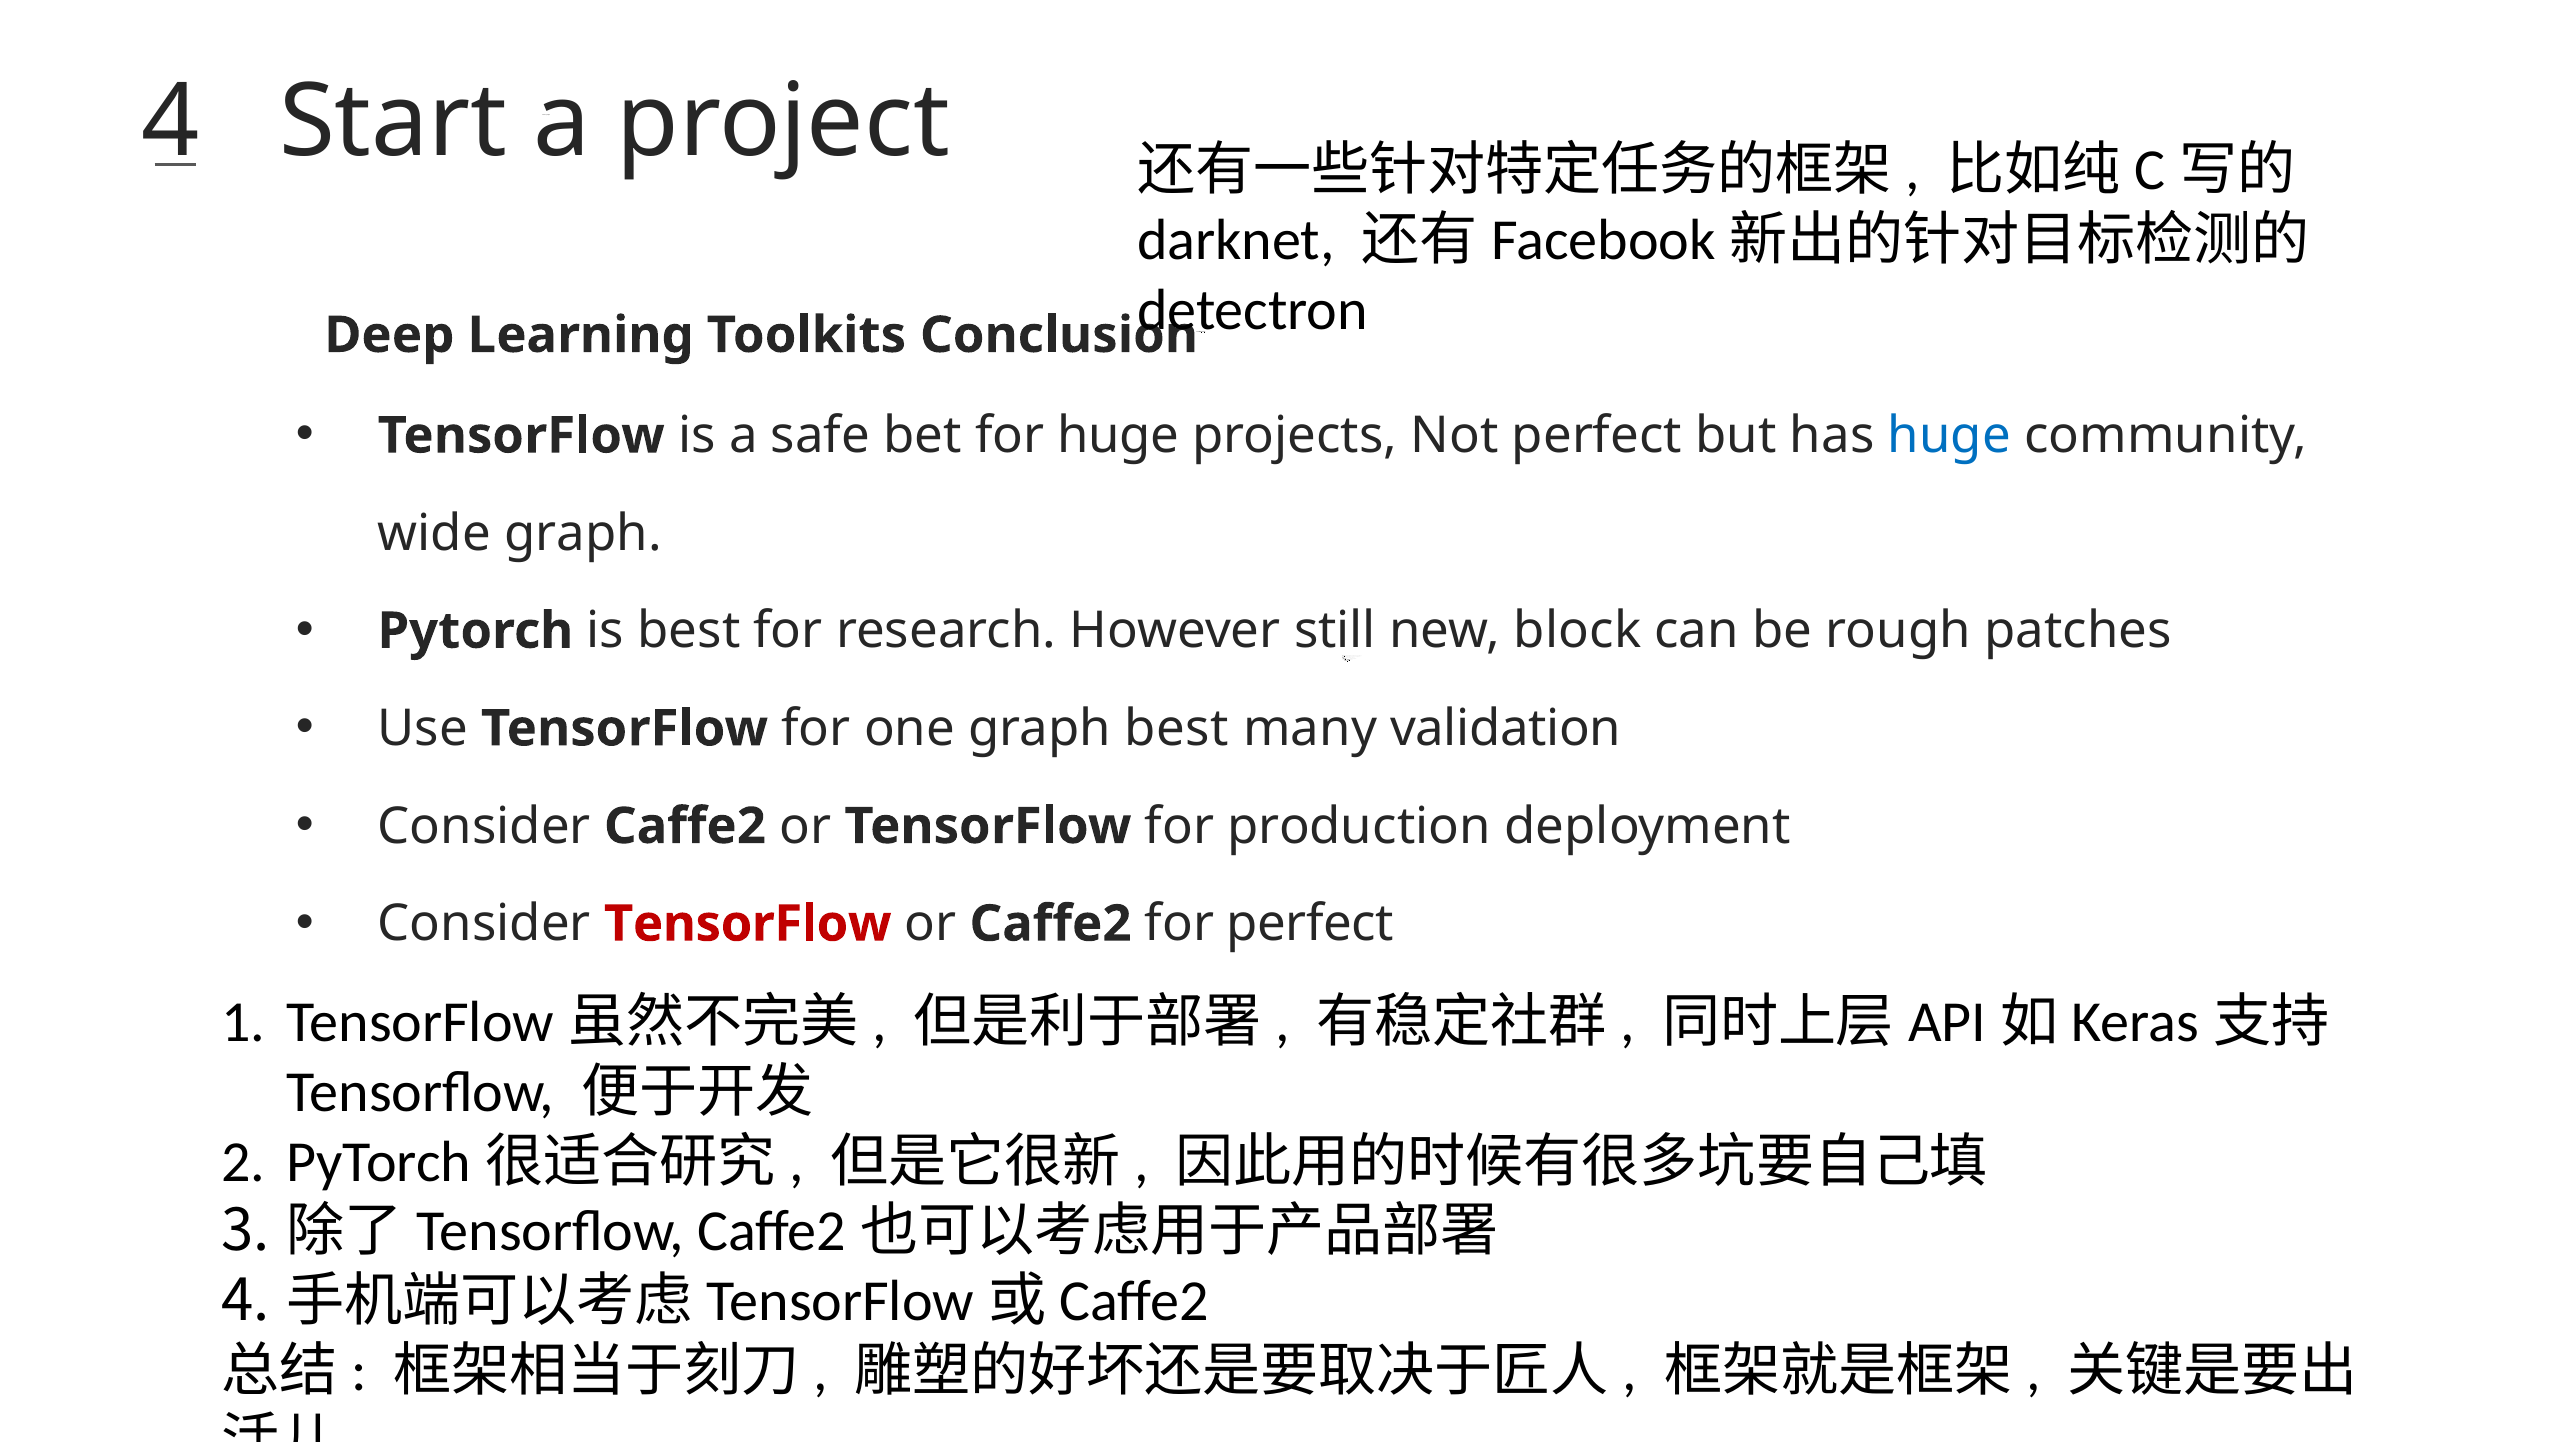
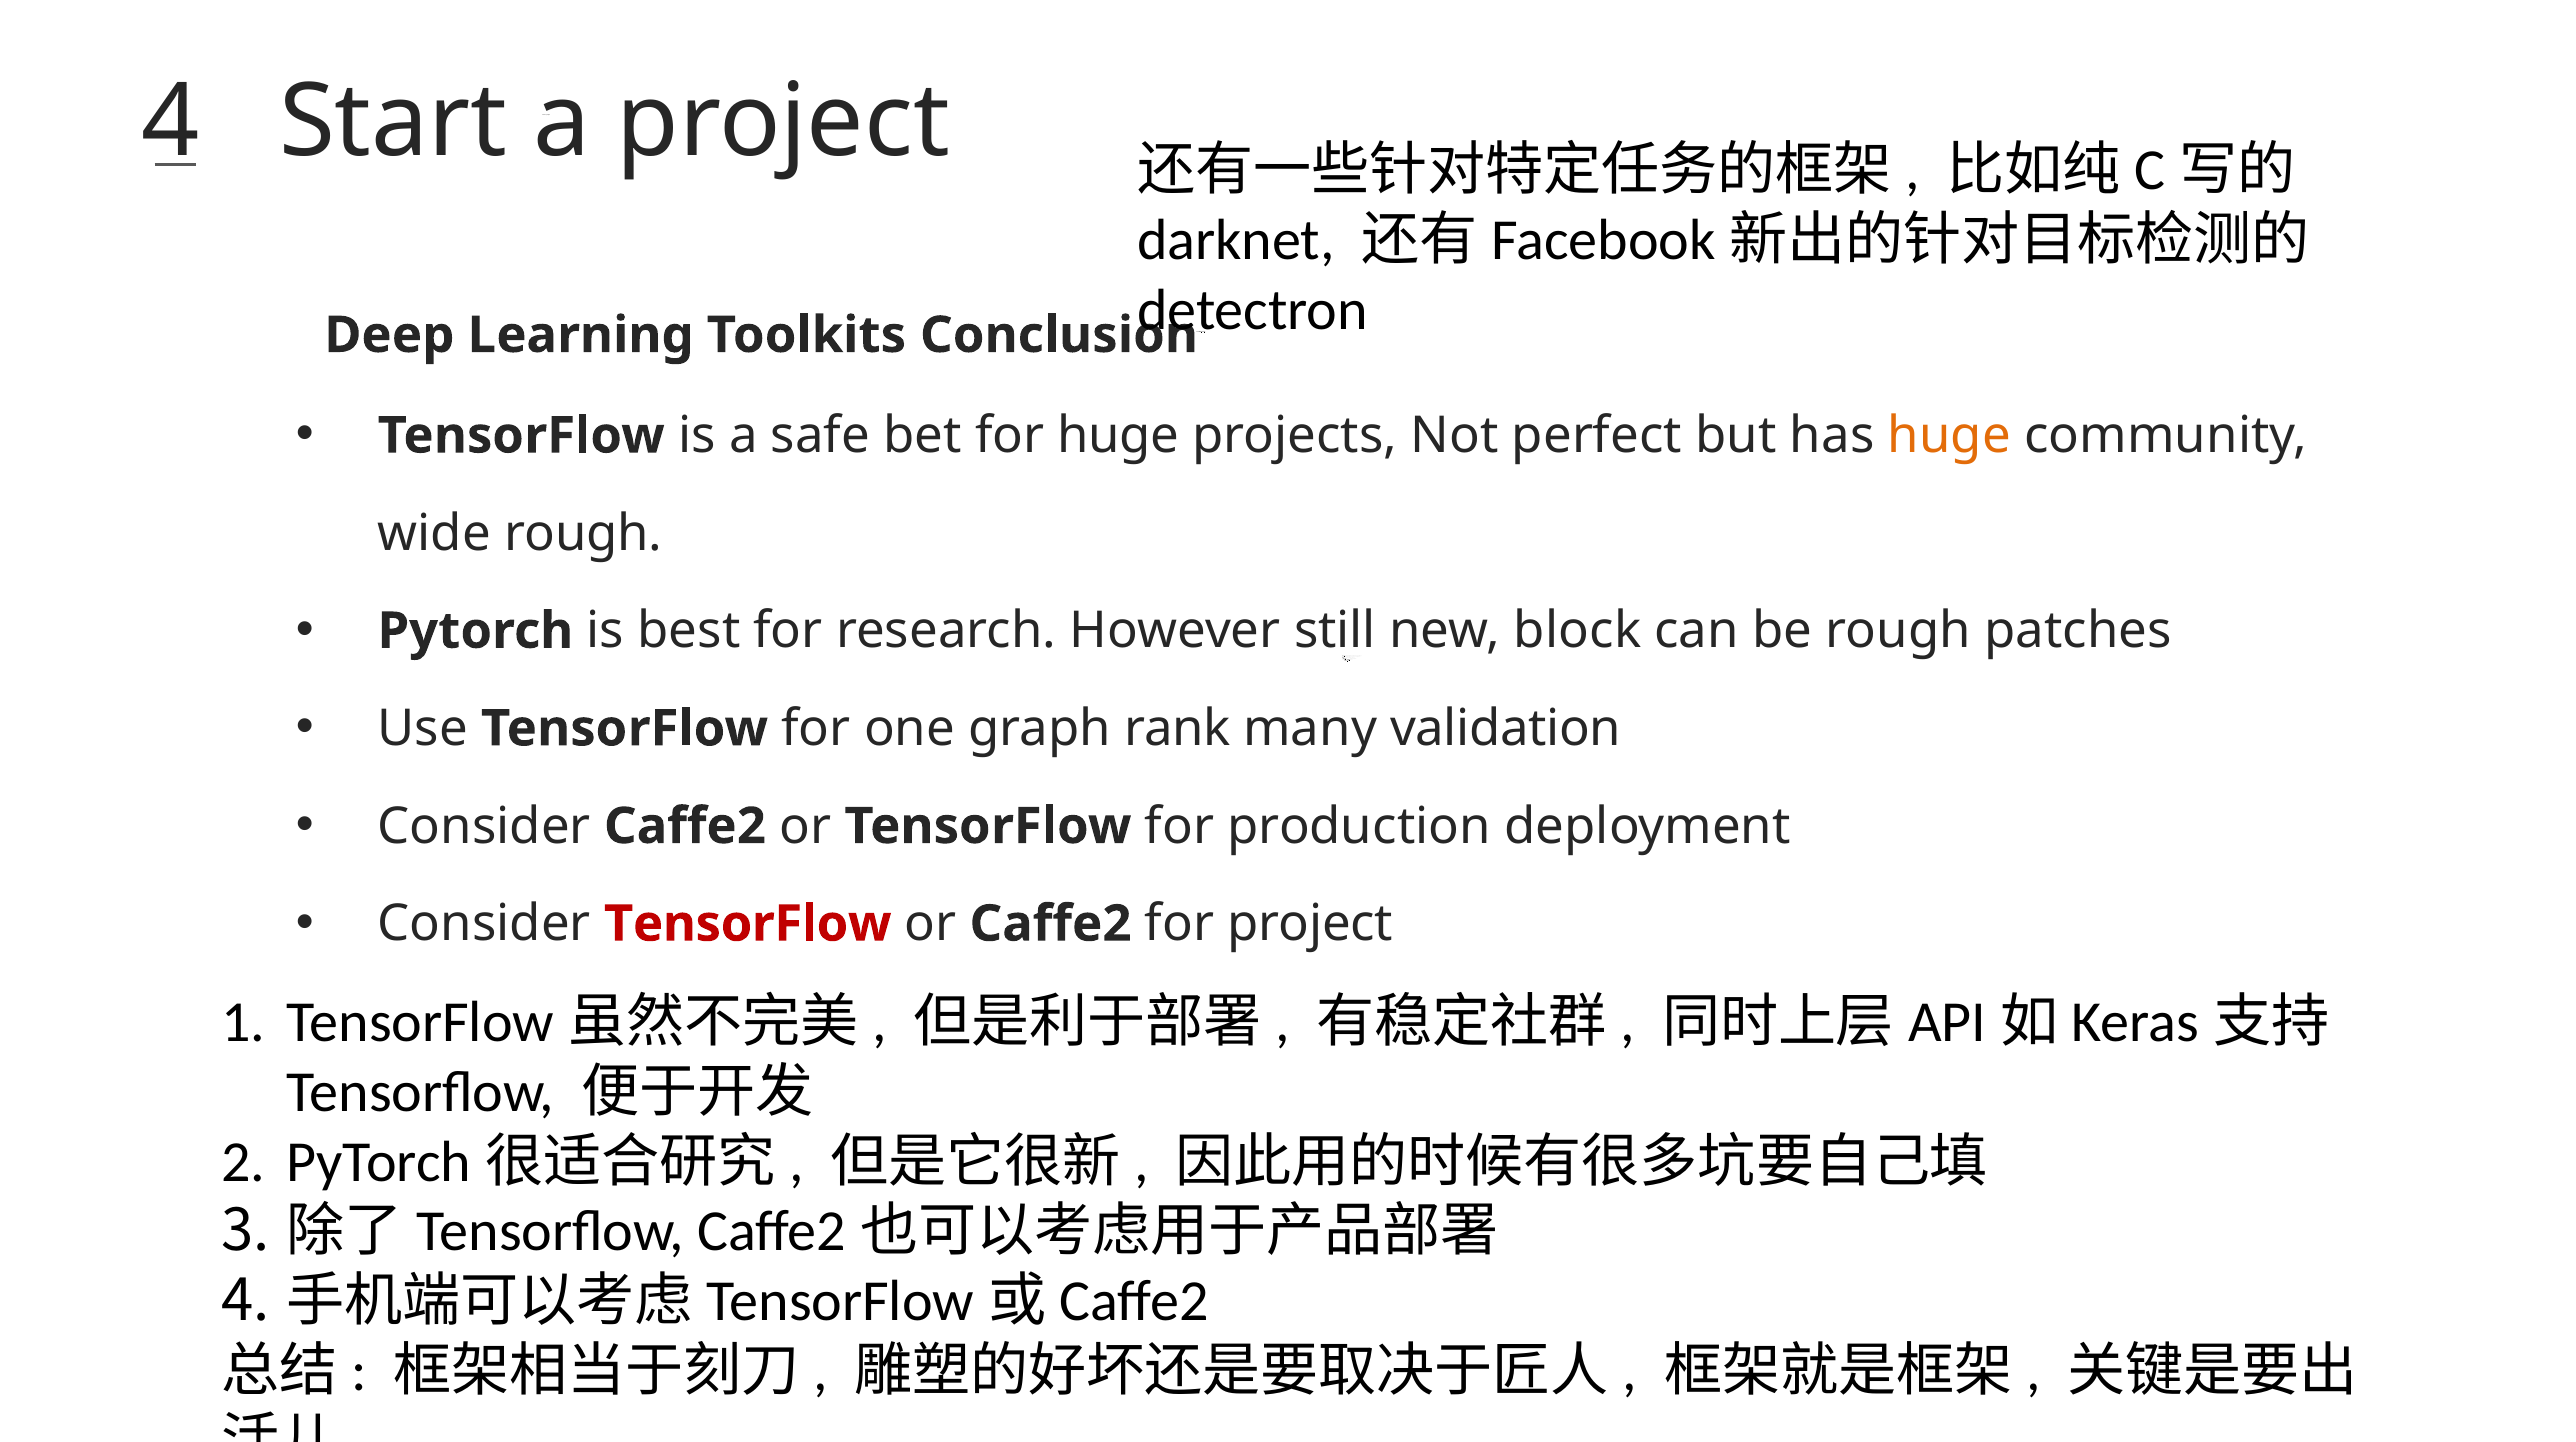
huge at (1949, 436) colour: blue -> orange
wide graph: graph -> rough
graph best: best -> rank
for perfect: perfect -> project
